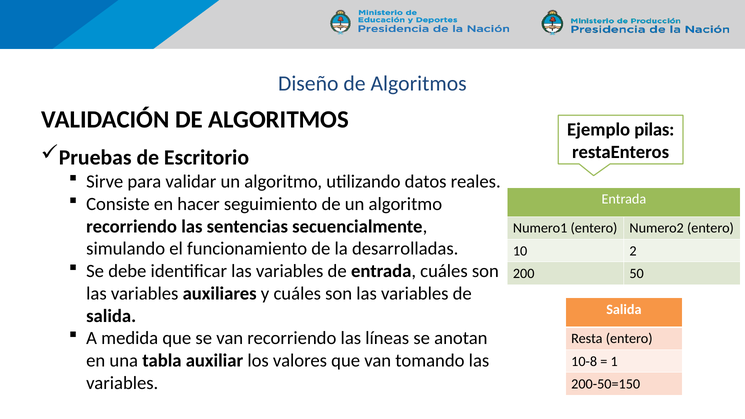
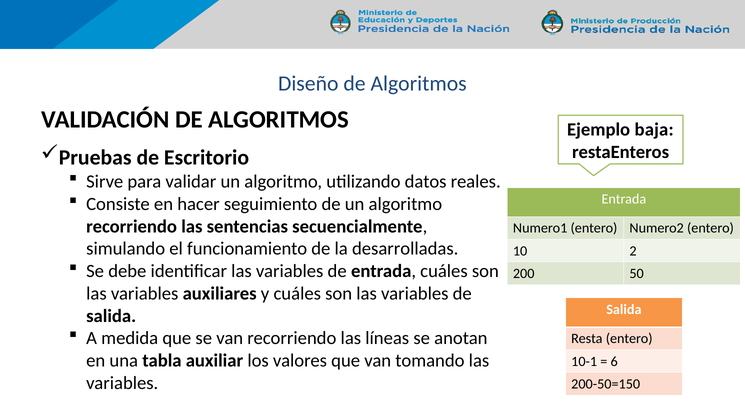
pilas: pilas -> baja
10-8: 10-8 -> 10-1
1: 1 -> 6
